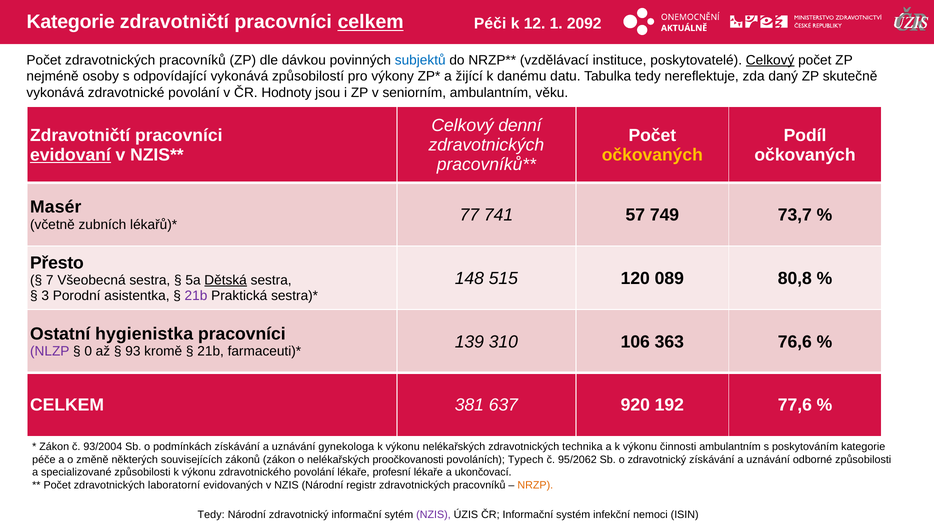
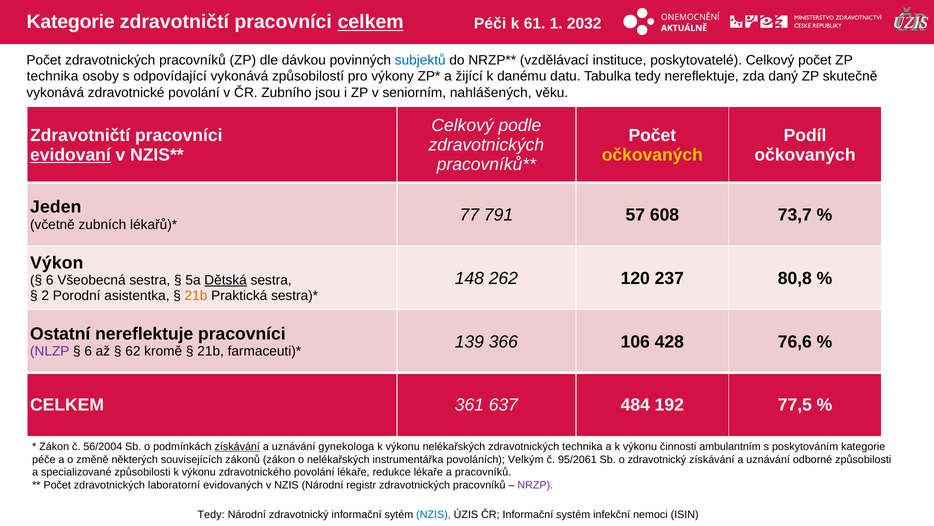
12: 12 -> 61
2092: 2092 -> 2032
Celkový at (770, 60) underline: present -> none
nejméně at (53, 76): nejméně -> technika
Hodnoty: Hodnoty -> Zubního
seniorním ambulantním: ambulantním -> nahlášených
denní: denní -> podle
Masér: Masér -> Jeden
741: 741 -> 791
749: 749 -> 608
Přesto: Přesto -> Výkon
515: 515 -> 262
089: 089 -> 237
7 at (50, 280): 7 -> 6
3: 3 -> 2
21b at (196, 295) colour: purple -> orange
Ostatní hygienistka: hygienistka -> nereflektuje
310: 310 -> 366
363: 363 -> 428
0 at (88, 351): 0 -> 6
93: 93 -> 62
381: 381 -> 361
920: 920 -> 484
77,6: 77,6 -> 77,5
93/2004: 93/2004 -> 56/2004
získávání at (237, 446) underline: none -> present
proočkovanosti: proočkovanosti -> instrumentářka
Typech: Typech -> Velkým
95/2062: 95/2062 -> 95/2061
profesní: profesní -> redukce
a ukončovací: ukončovací -> pracovníků
NRZP colour: orange -> purple
NZIS at (433, 514) colour: purple -> blue
